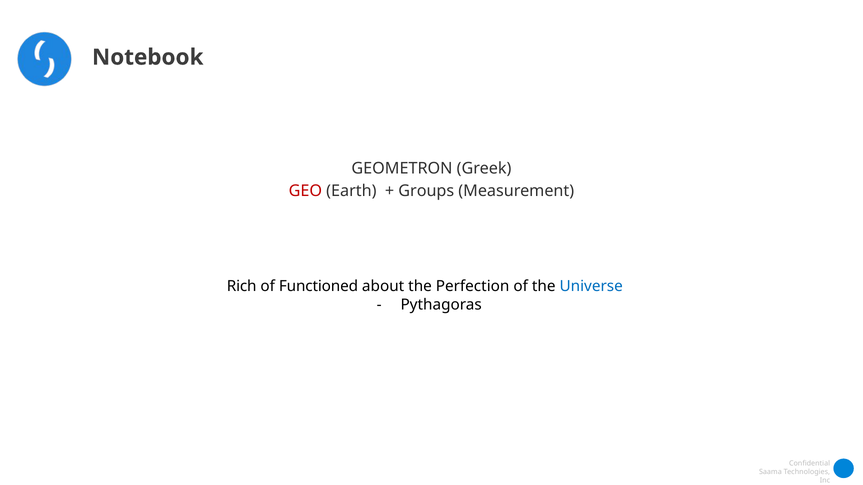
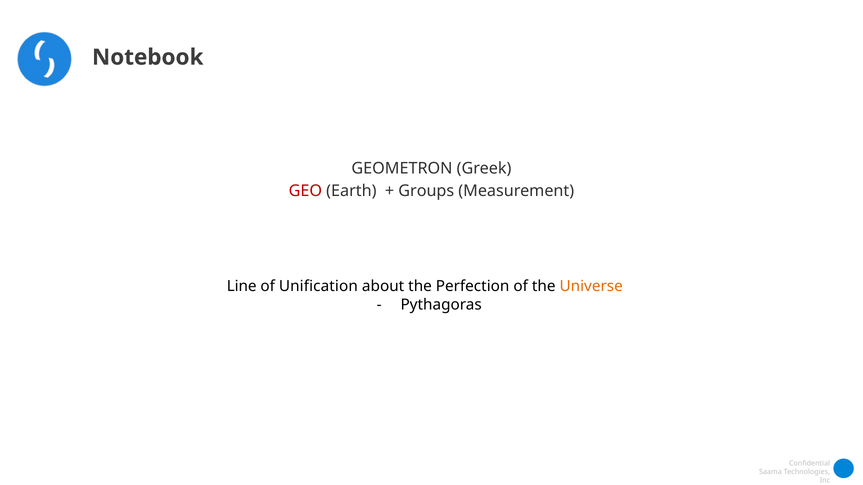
Rich: Rich -> Line
Functioned: Functioned -> Unification
Universe colour: blue -> orange
